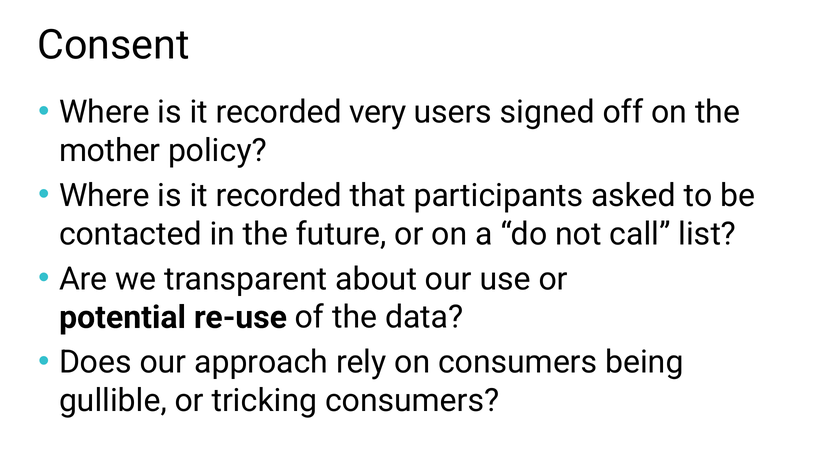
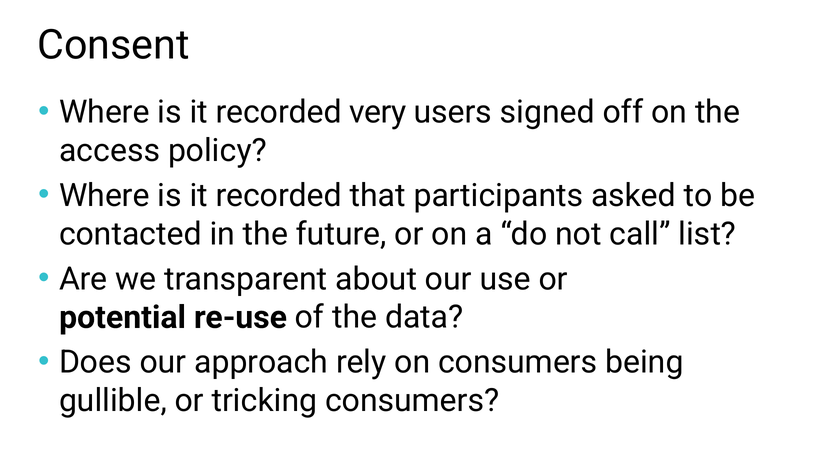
mother: mother -> access
